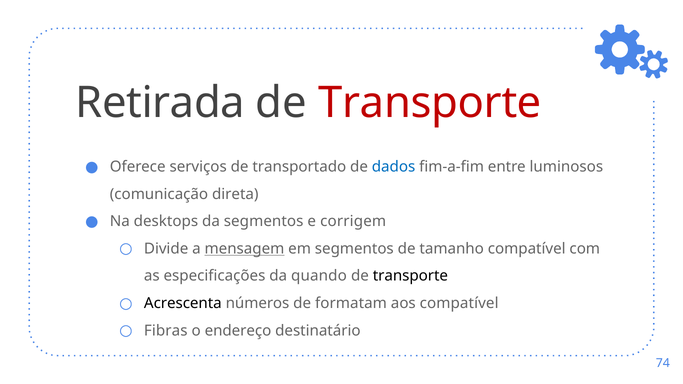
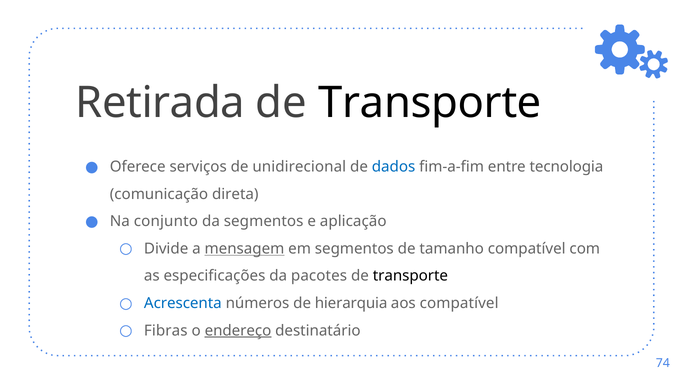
Transporte at (430, 103) colour: red -> black
transportado: transportado -> unidirecional
luminosos: luminosos -> tecnologia
desktops: desktops -> conjunto
corrigem: corrigem -> aplicação
quando: quando -> pacotes
Acrescenta colour: black -> blue
formatam: formatam -> hierarquia
endereço underline: none -> present
